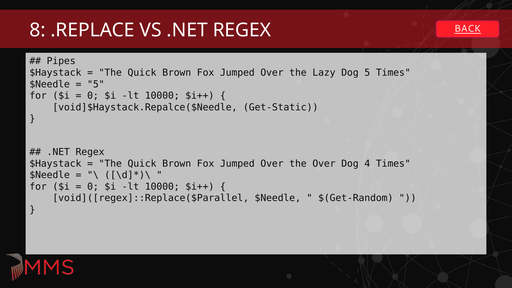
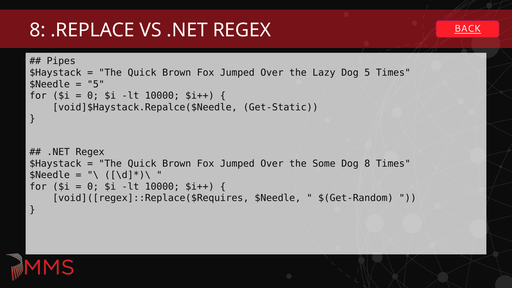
the Over: Over -> Some
Dog 4: 4 -> 8
void]([regex]::Replace($Parallel: void]([regex]::Replace($Parallel -> void]([regex]::Replace($Requires
